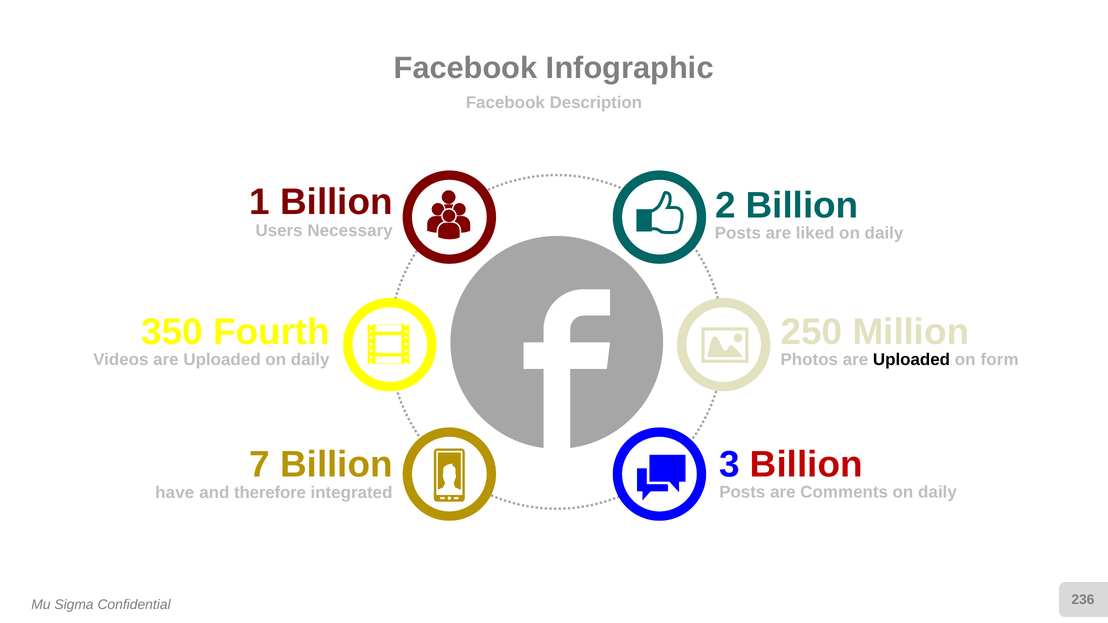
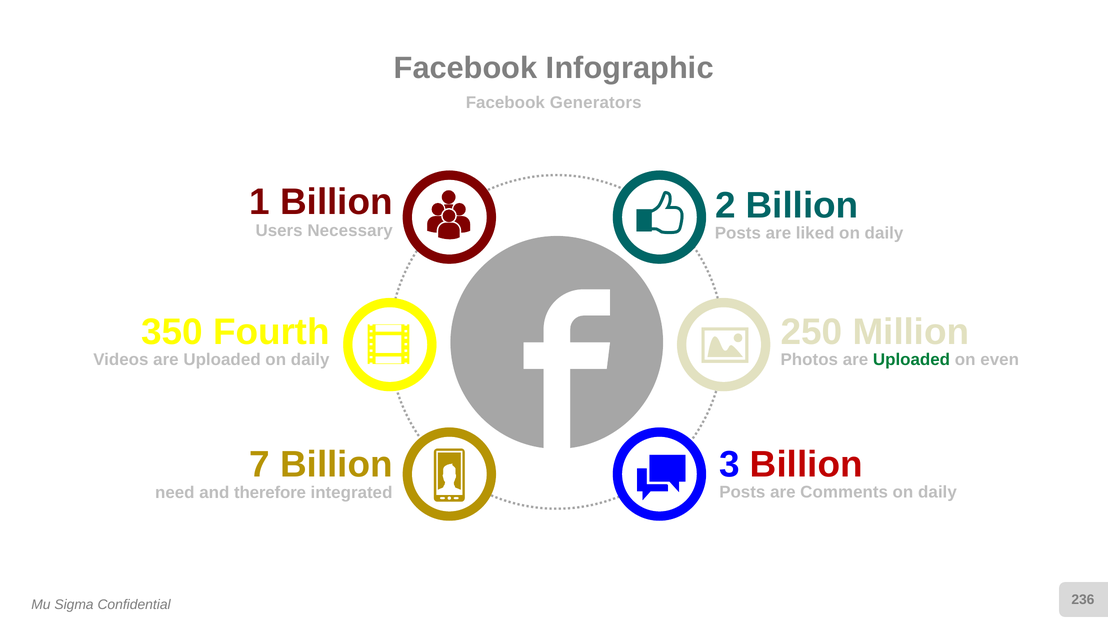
Description: Description -> Generators
Uploaded at (912, 360) colour: black -> green
form: form -> even
have: have -> need
